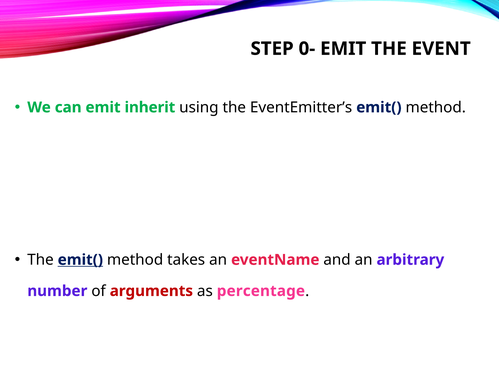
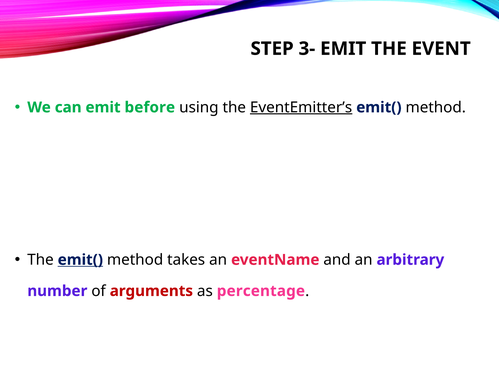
0-: 0- -> 3-
inherit: inherit -> before
EventEmitter’s underline: none -> present
